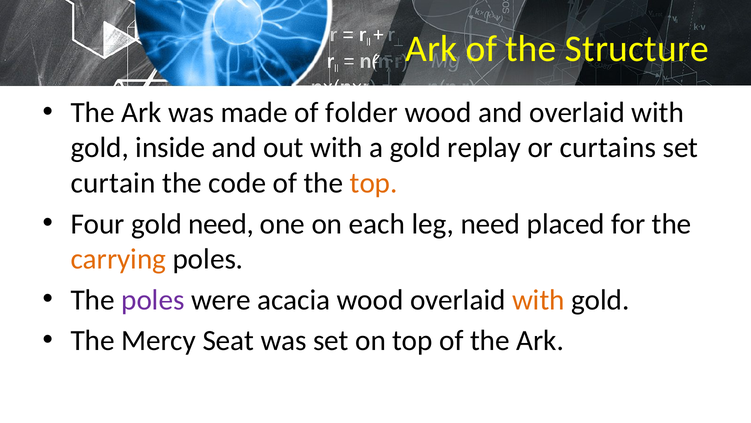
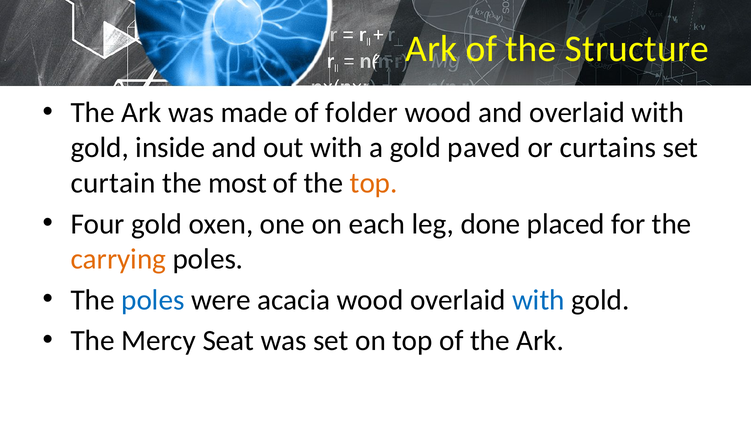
replay: replay -> paved
code: code -> most
gold need: need -> oxen
leg need: need -> done
poles at (153, 299) colour: purple -> blue
with at (538, 299) colour: orange -> blue
